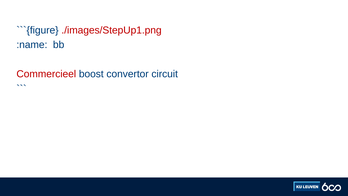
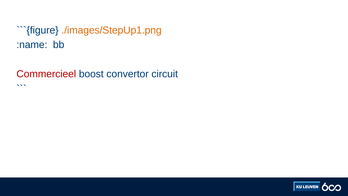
./images/StepUp1.png colour: red -> orange
